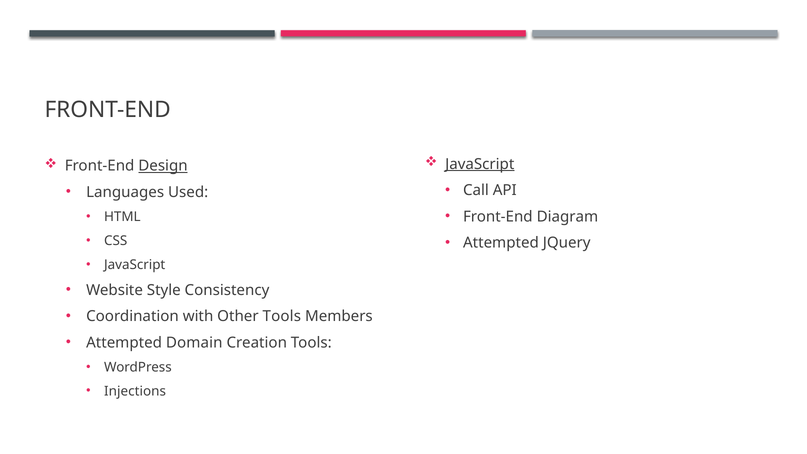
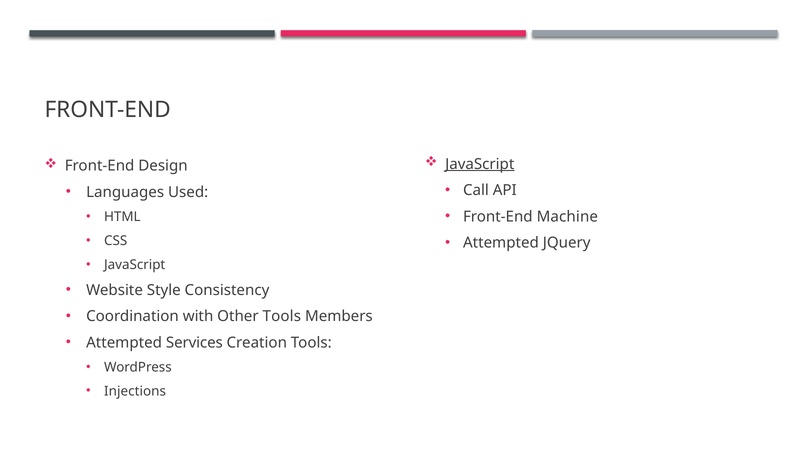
Design underline: present -> none
Diagram: Diagram -> Machine
Domain: Domain -> Services
